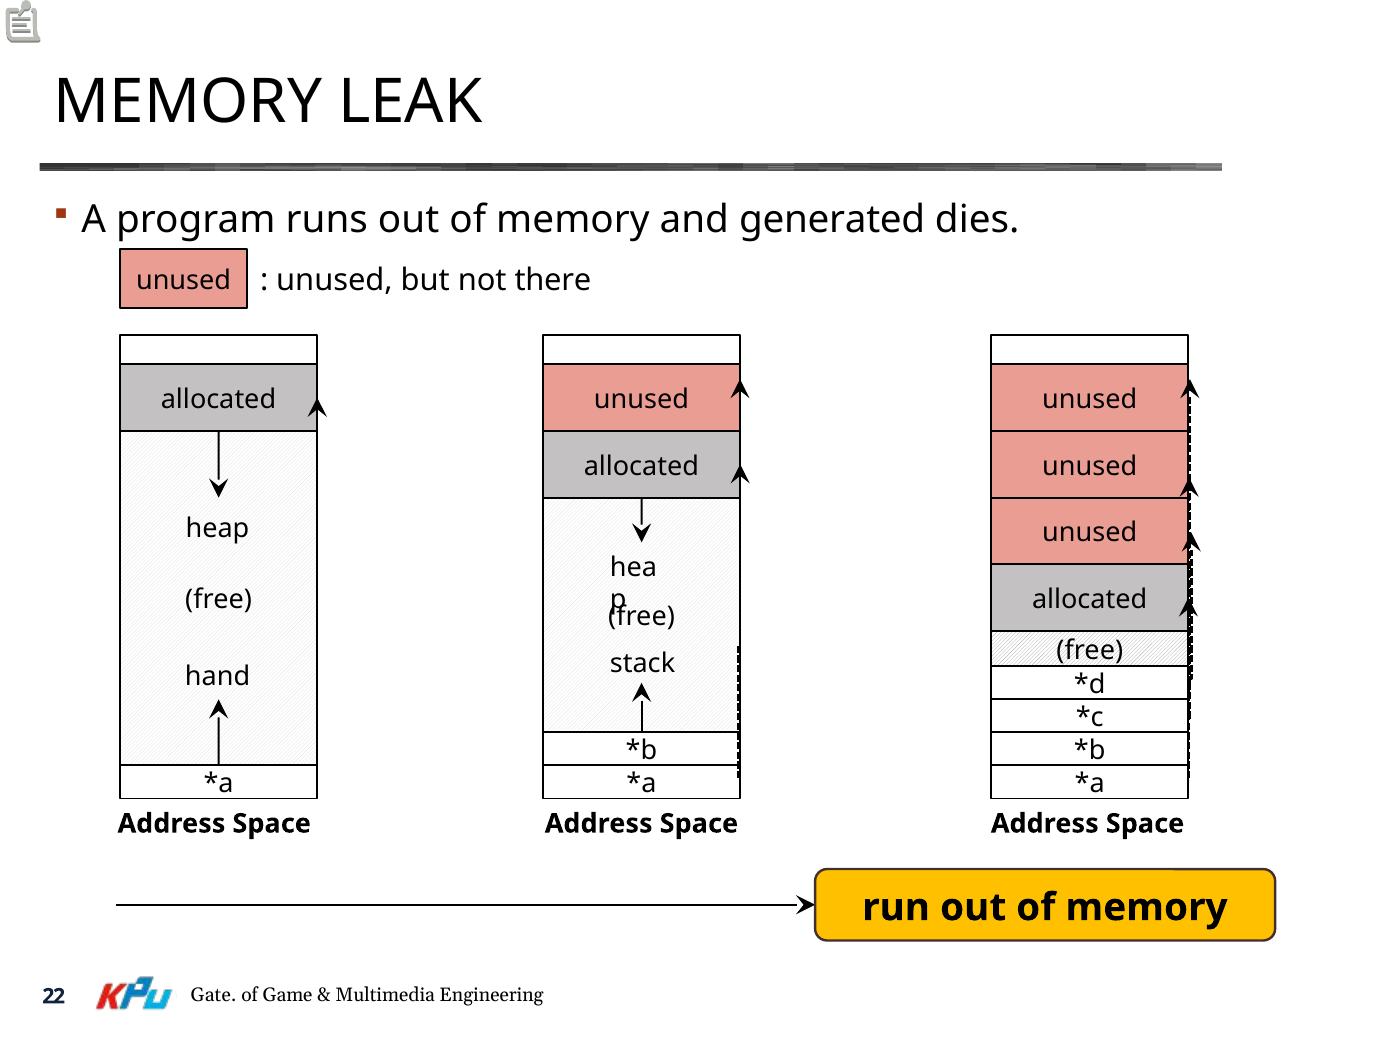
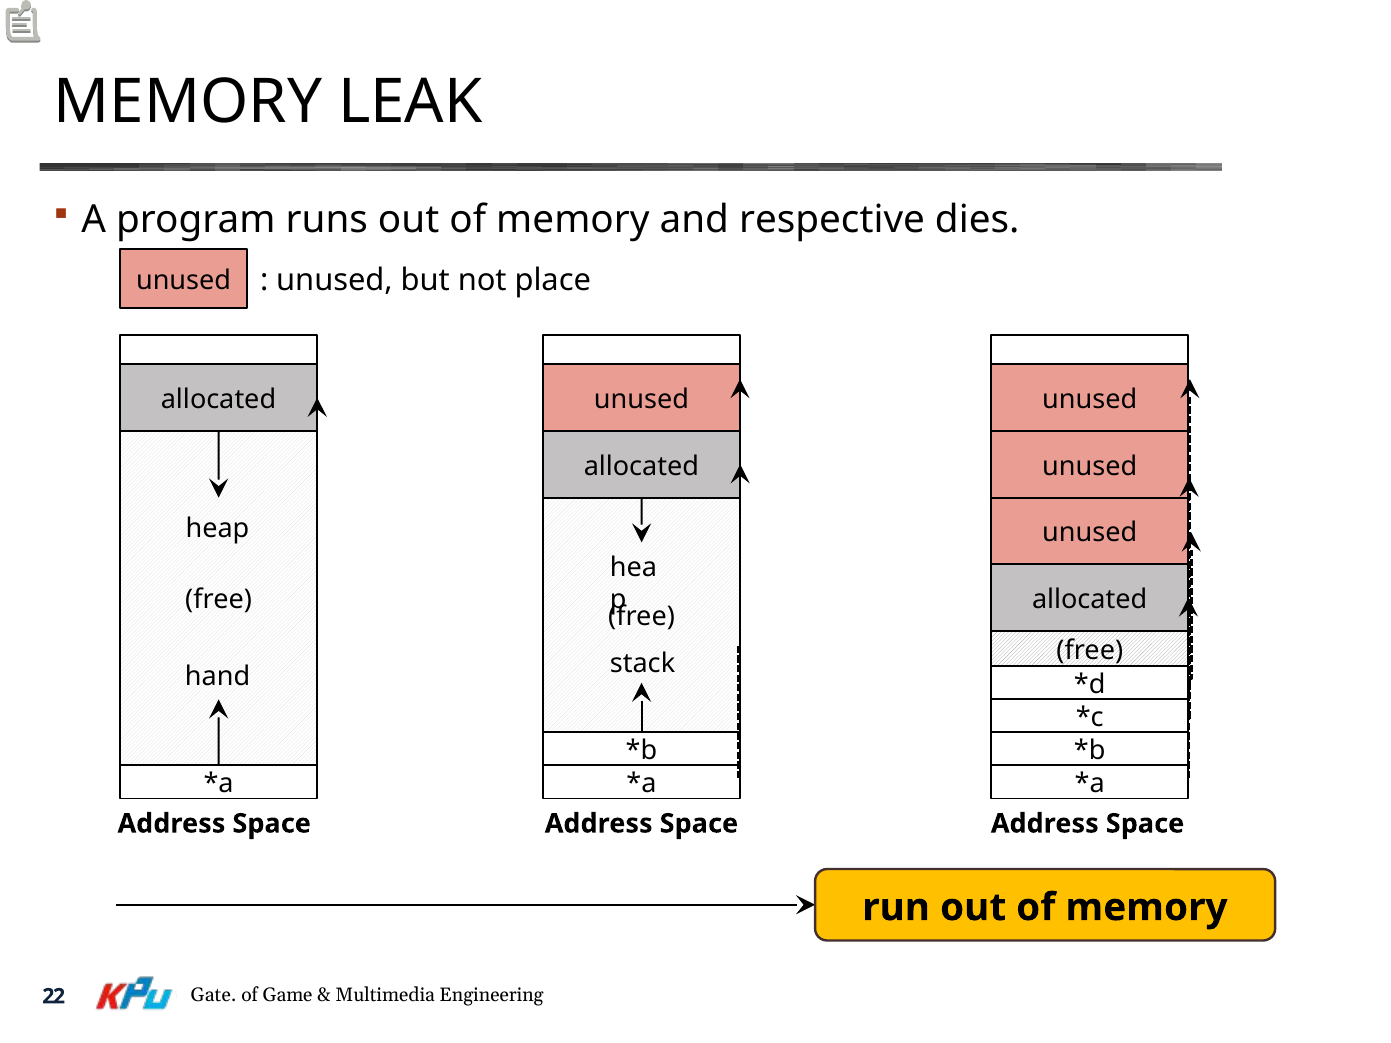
generated: generated -> respective
there: there -> place
